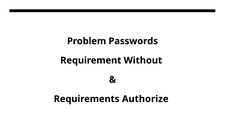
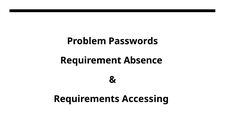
Without: Without -> Absence
Authorize: Authorize -> Accessing
